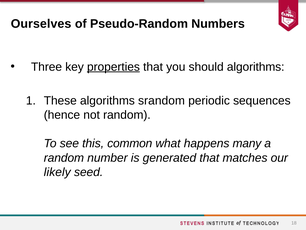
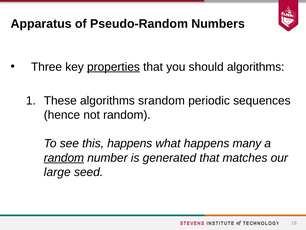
Ourselves: Ourselves -> Apparatus
this common: common -> happens
random at (64, 158) underline: none -> present
likely: likely -> large
